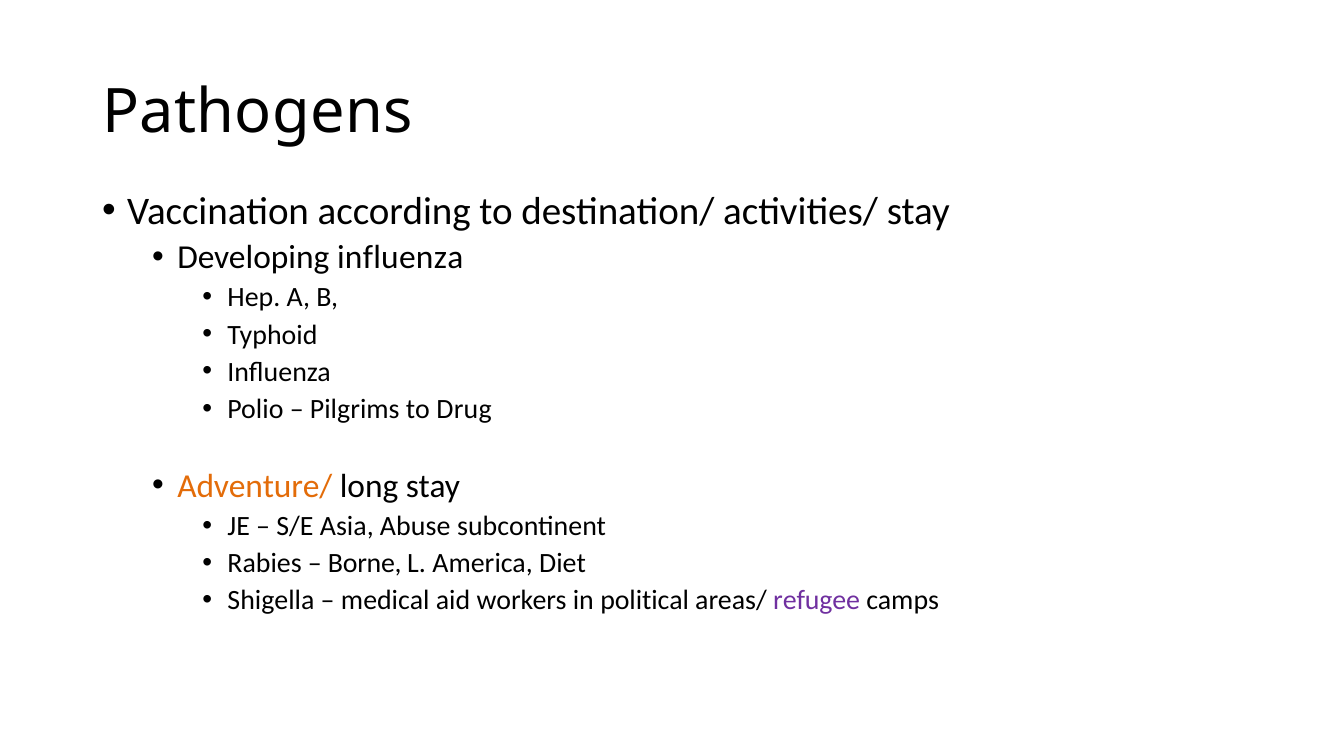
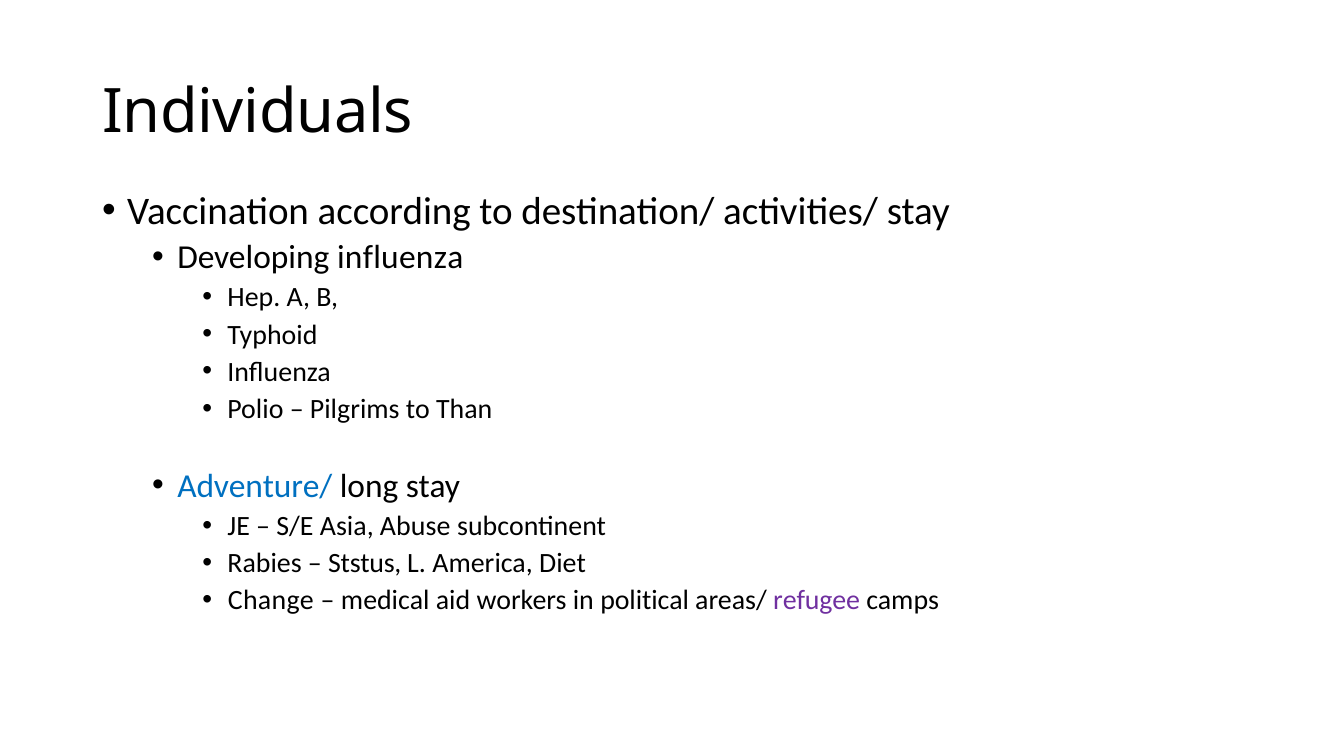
Pathogens: Pathogens -> Individuals
Drug: Drug -> Than
Adventure/ colour: orange -> blue
Borne: Borne -> Ststus
Shigella: Shigella -> Change
